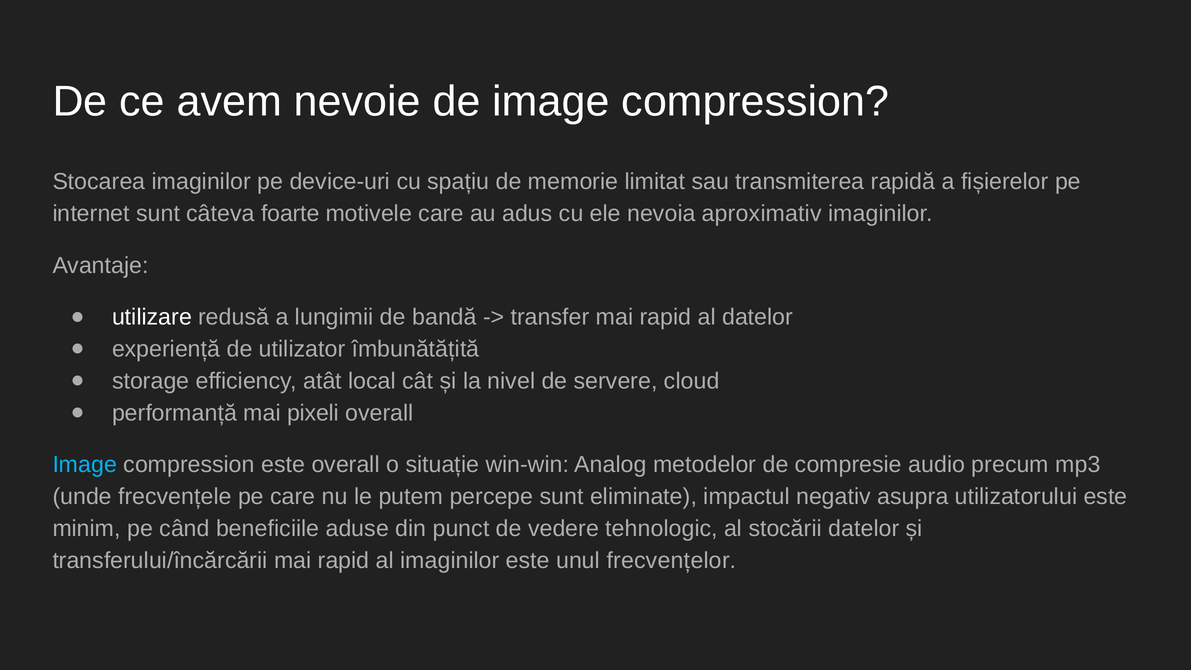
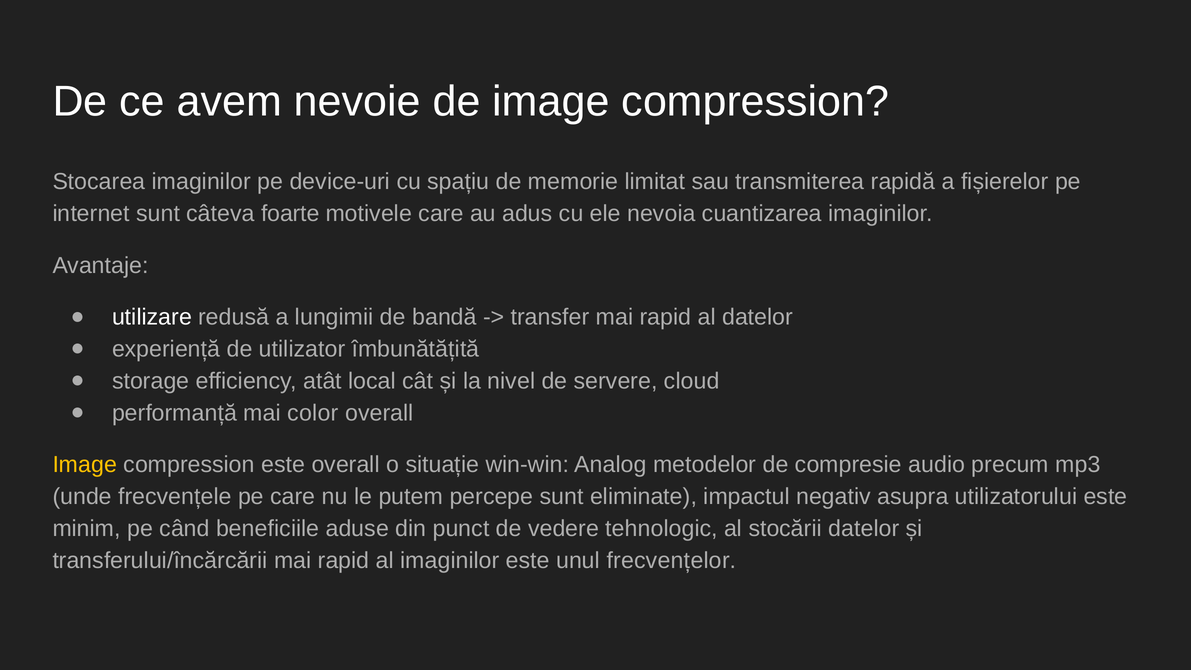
aproximativ: aproximativ -> cuantizarea
pixeli: pixeli -> color
Image at (85, 465) colour: light blue -> yellow
